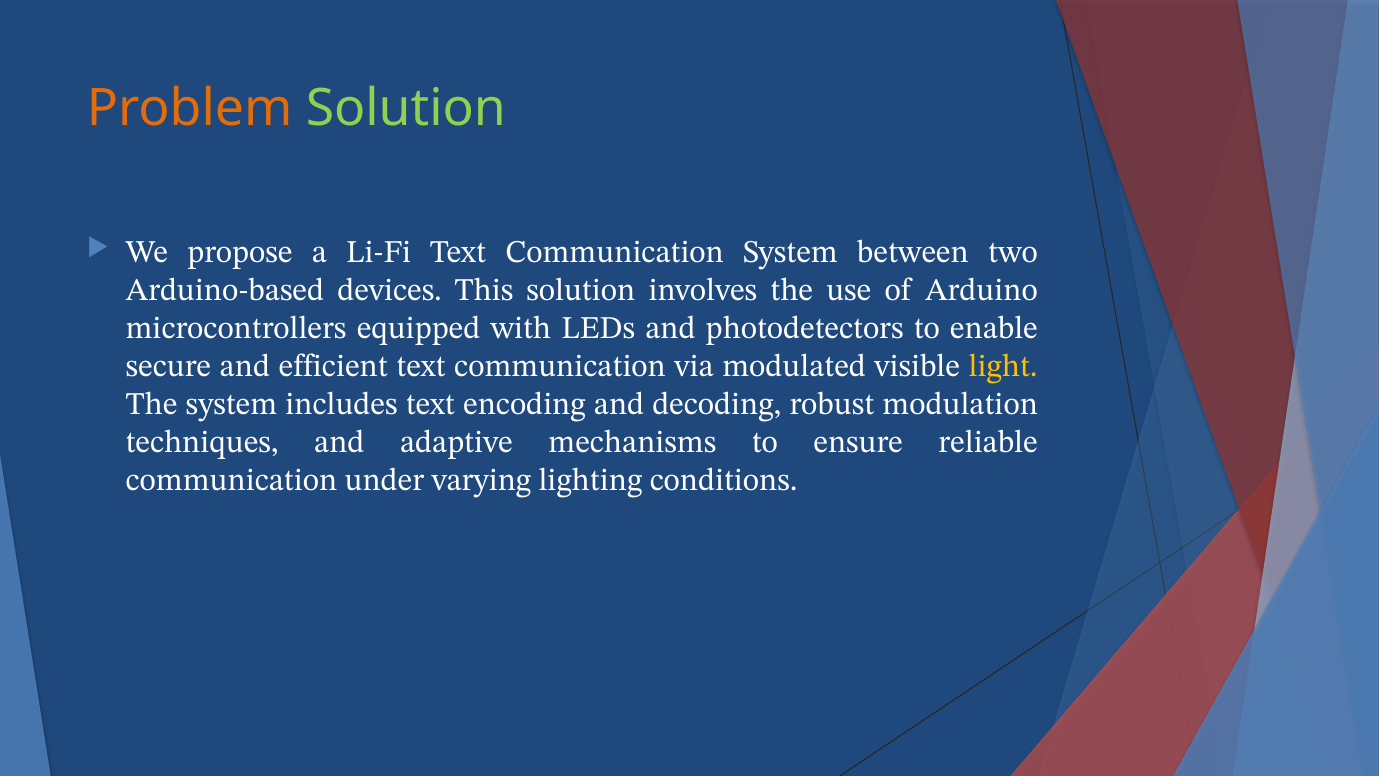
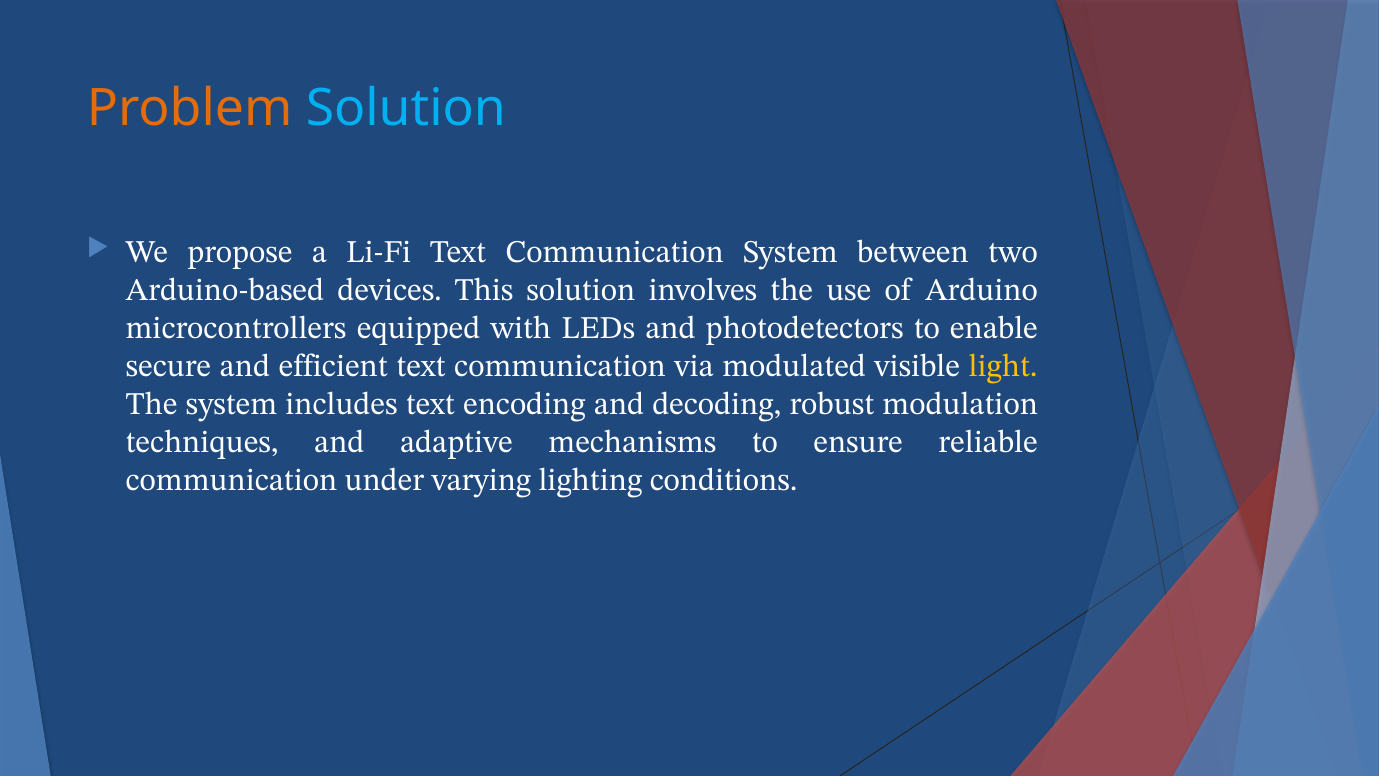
Solution at (406, 109) colour: light green -> light blue
